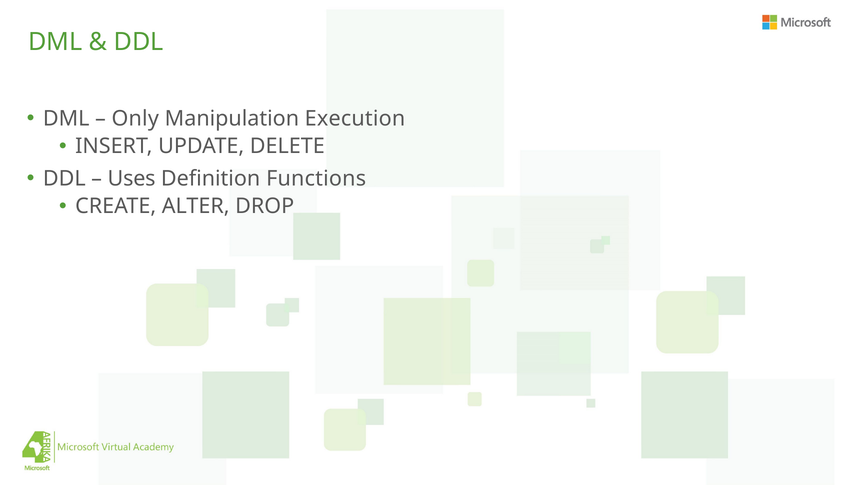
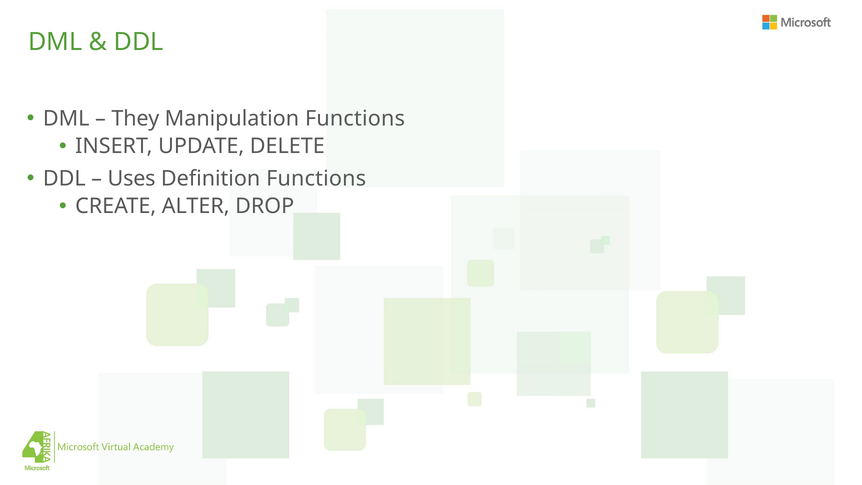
Only: Only -> They
Manipulation Execution: Execution -> Functions
